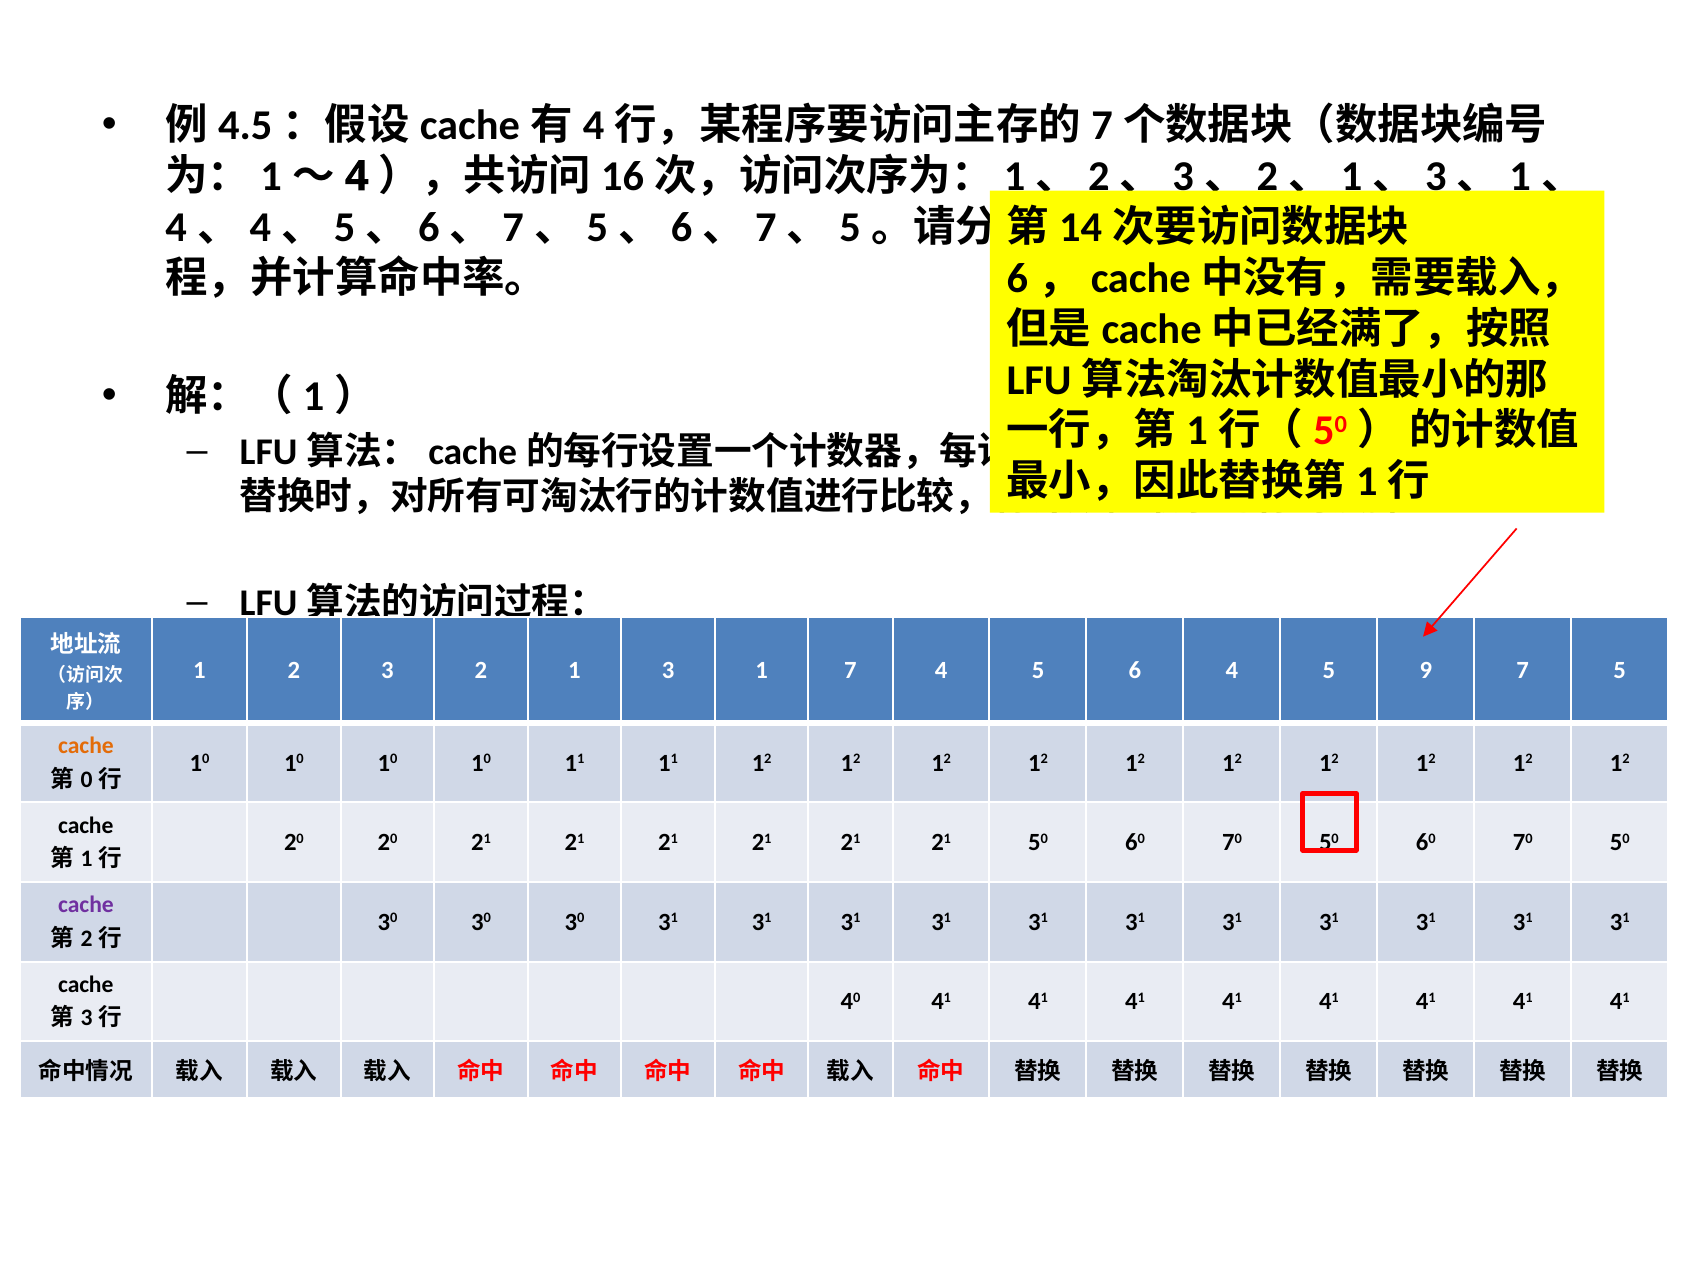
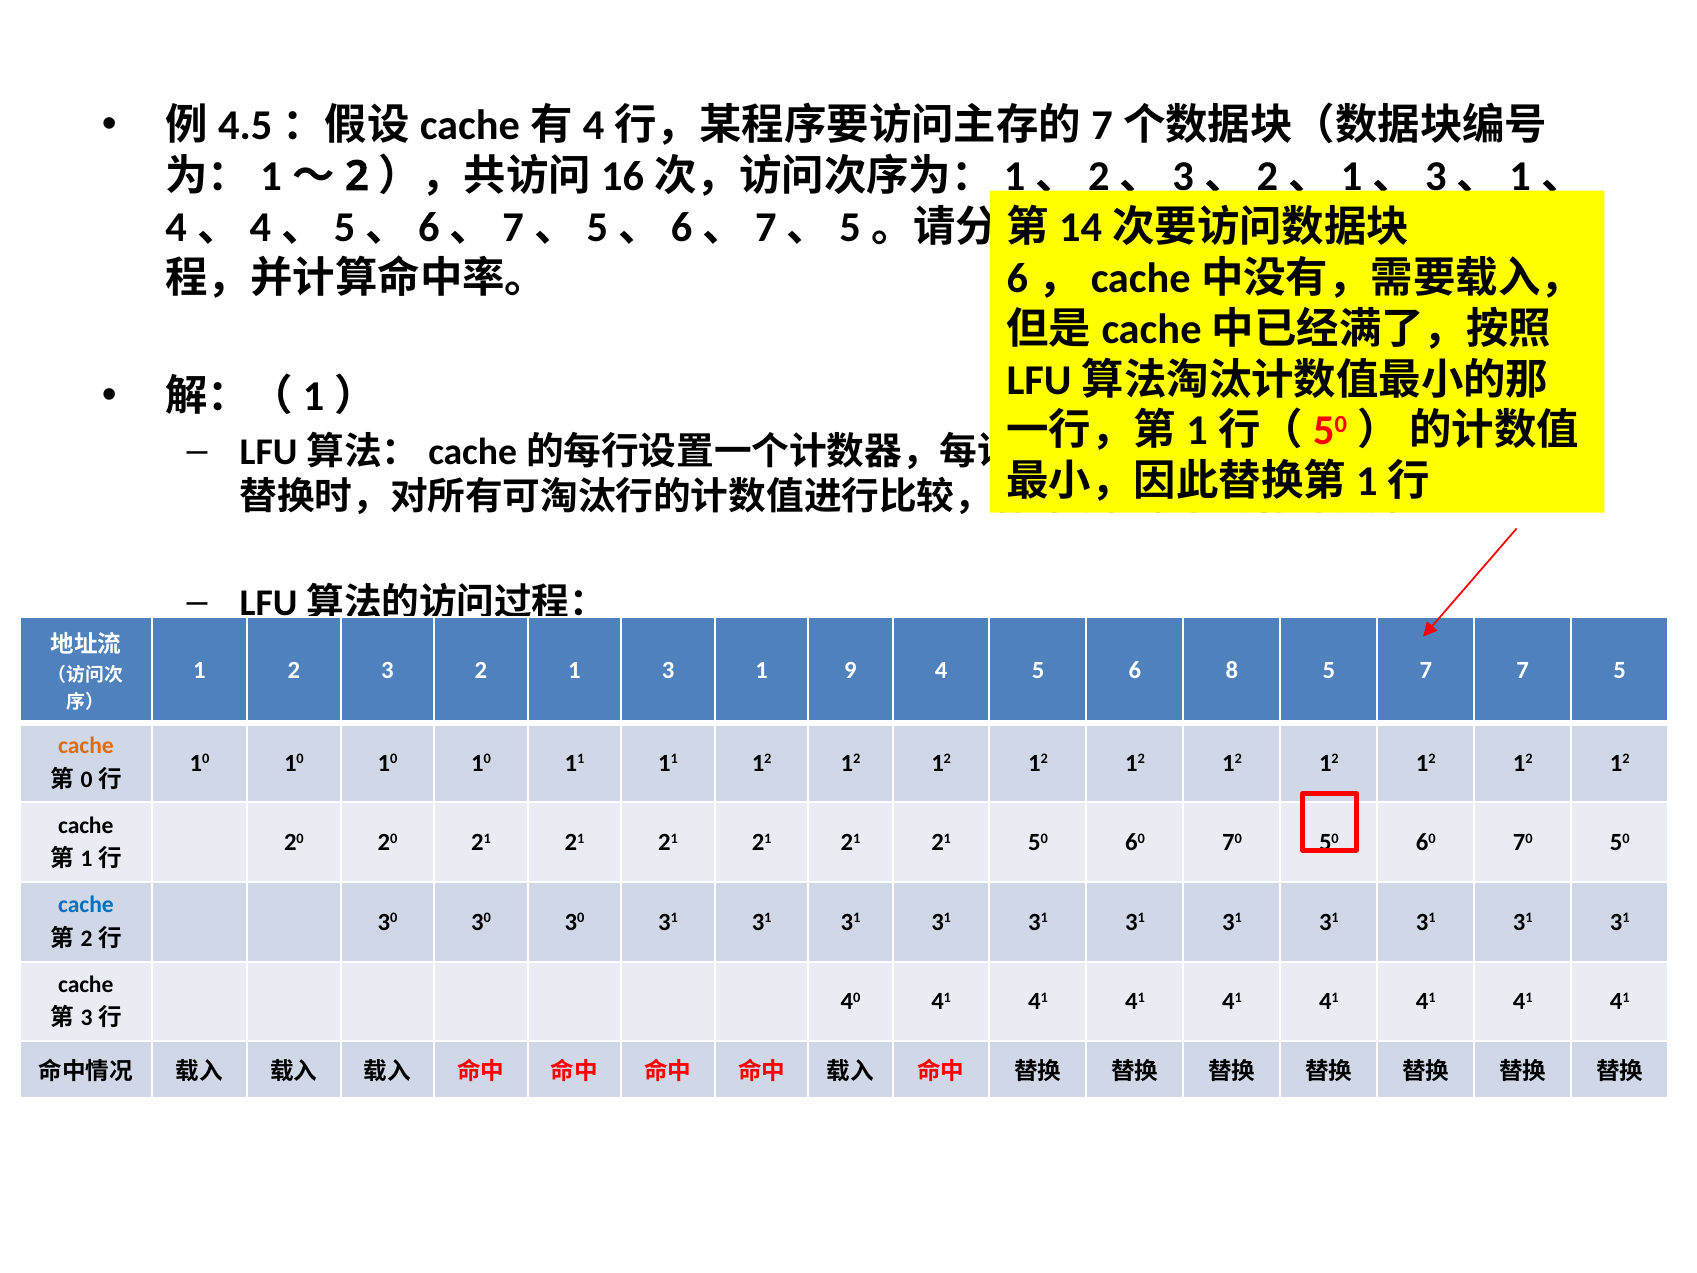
4 at (357, 176): 4 -> 2
1 7: 7 -> 9
6 4: 4 -> 8
5 9: 9 -> 7
cache at (86, 905) colour: purple -> blue
